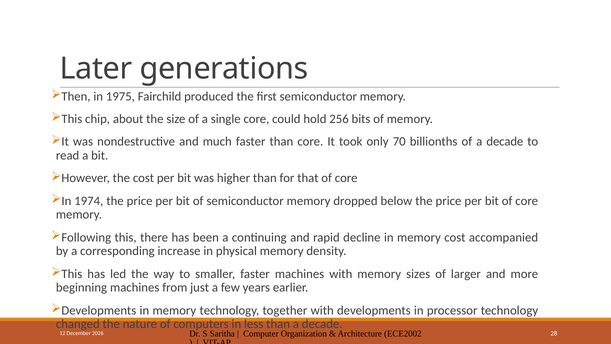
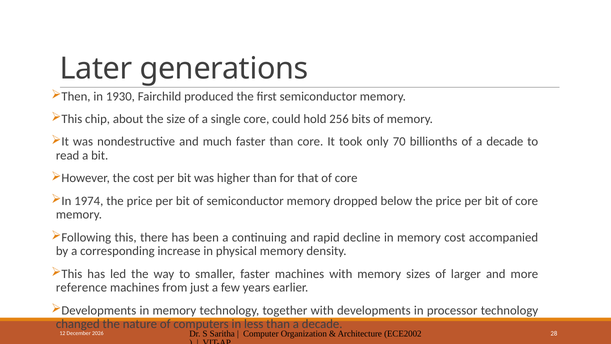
1975: 1975 -> 1930
beginning: beginning -> reference
